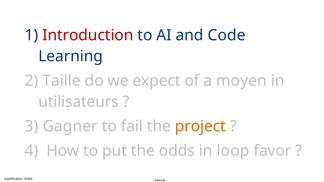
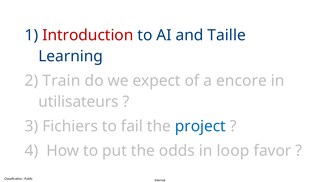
Code: Code -> Taille
Taille: Taille -> Train
moyen: moyen -> encore
Gagner: Gagner -> Fichiers
project colour: orange -> blue
